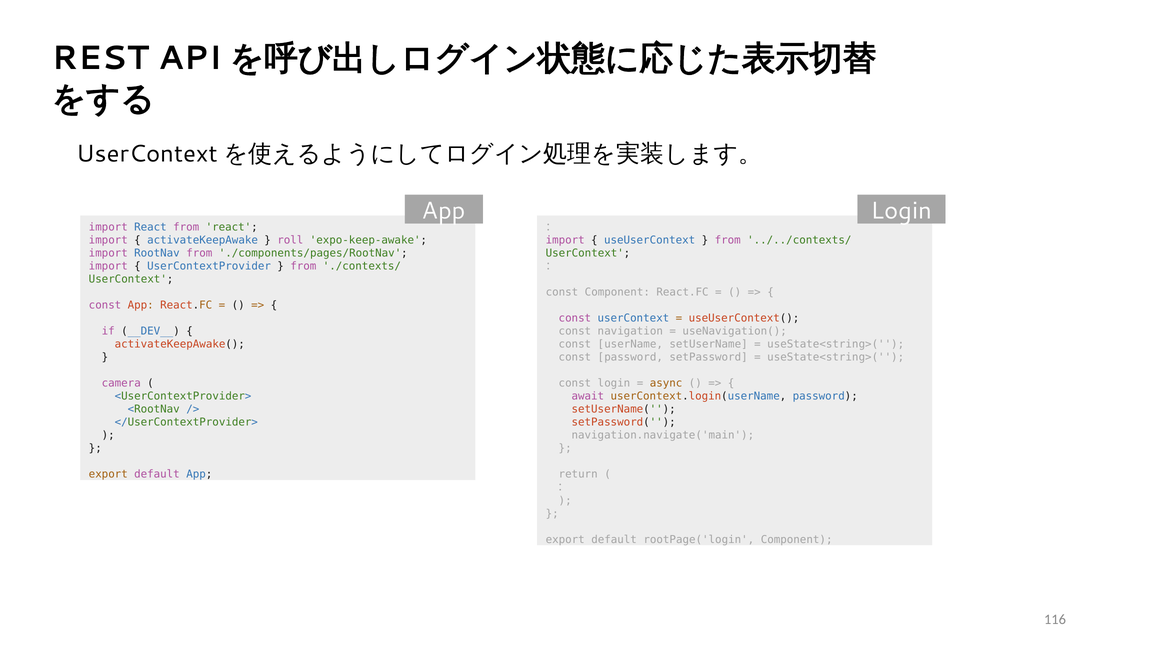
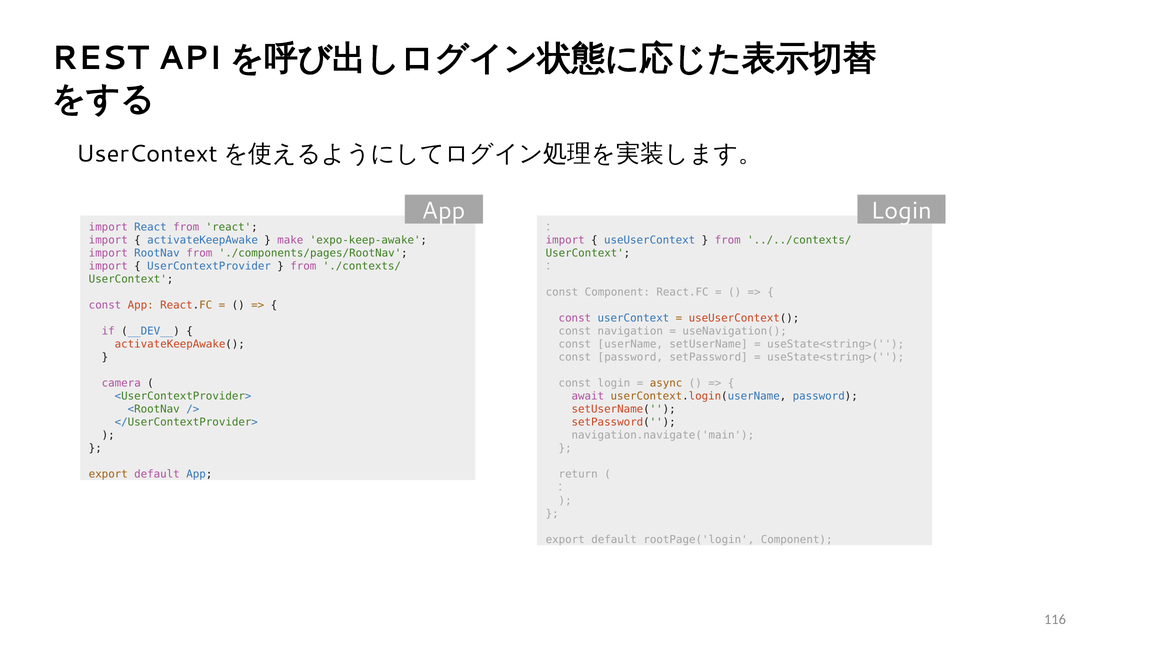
roll: roll -> make
